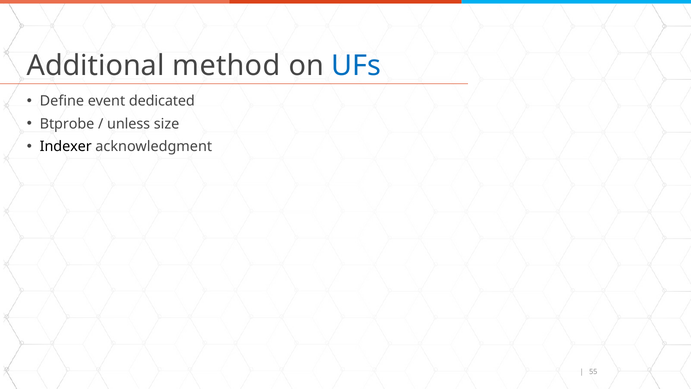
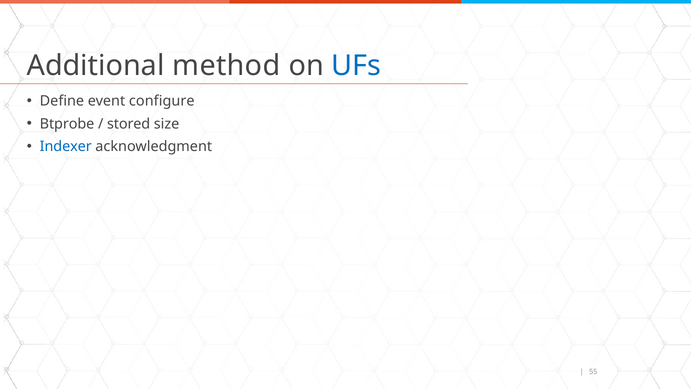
dedicated: dedicated -> configure
unless: unless -> stored
Indexer colour: black -> blue
